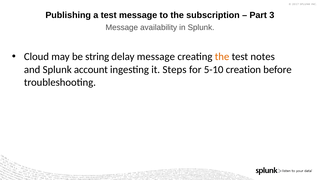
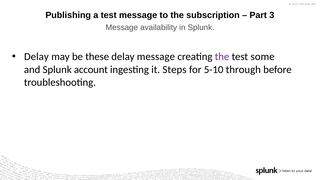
Cloud at (36, 57): Cloud -> Delay
string: string -> these
the at (222, 57) colour: orange -> purple
notes: notes -> some
creation: creation -> through
